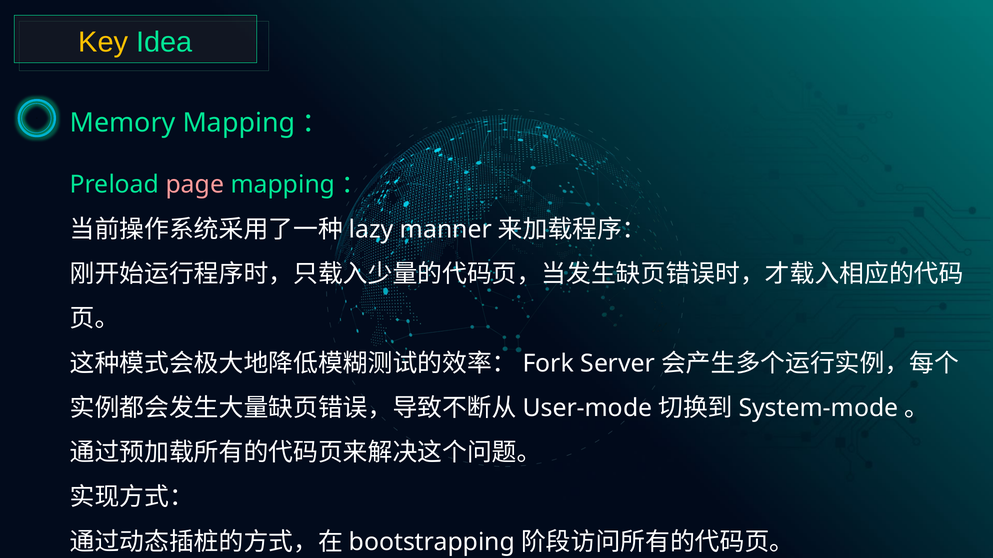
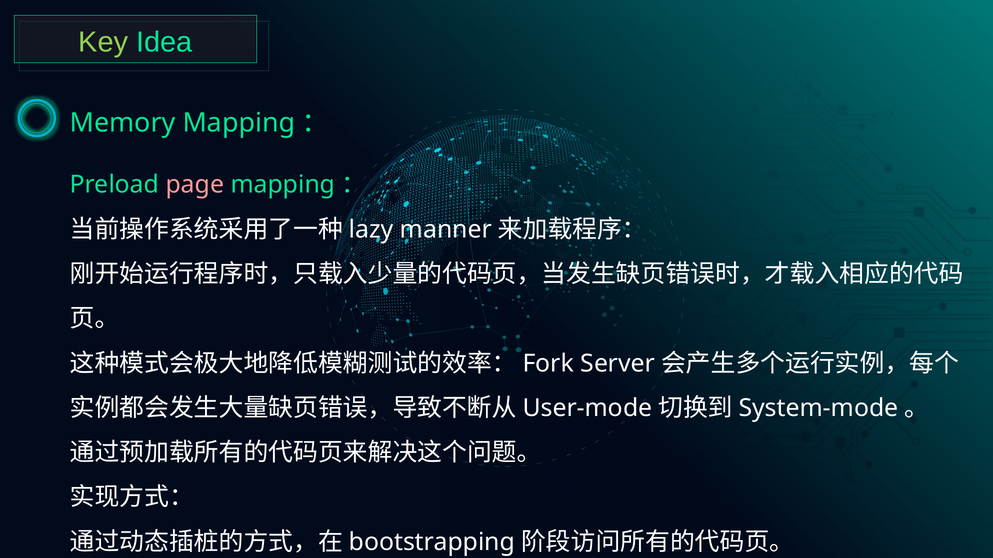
Key colour: yellow -> light green
